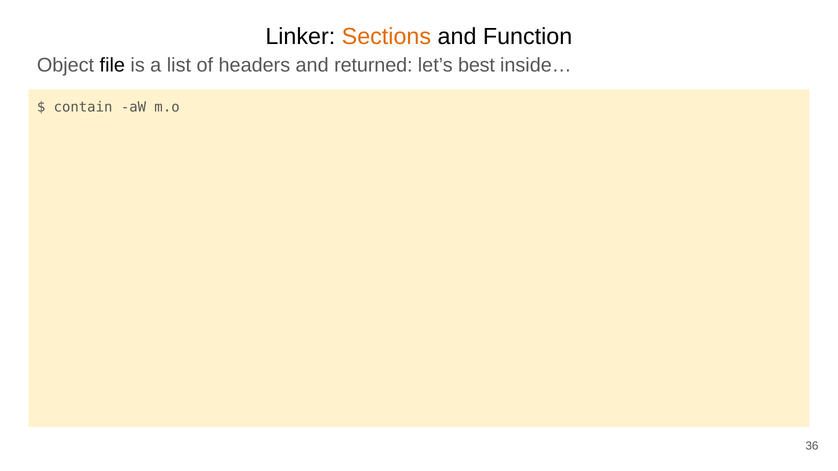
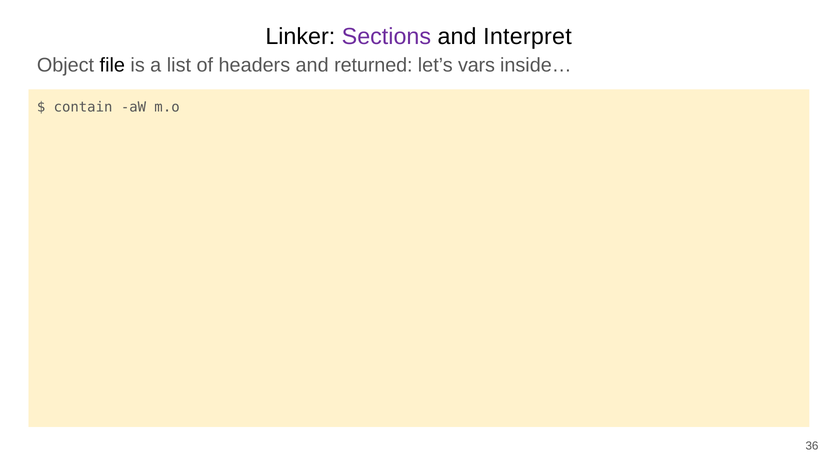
Sections colour: orange -> purple
Function: Function -> Interpret
best: best -> vars
